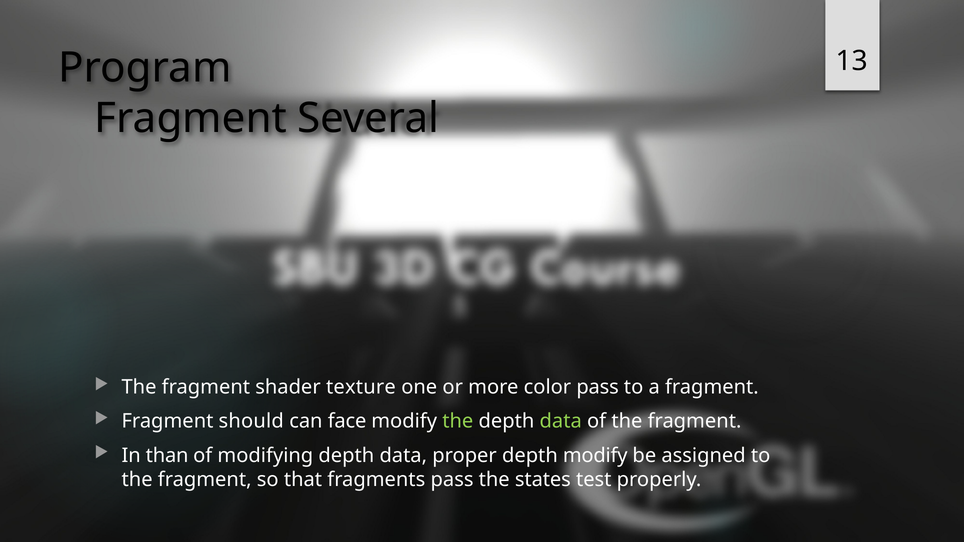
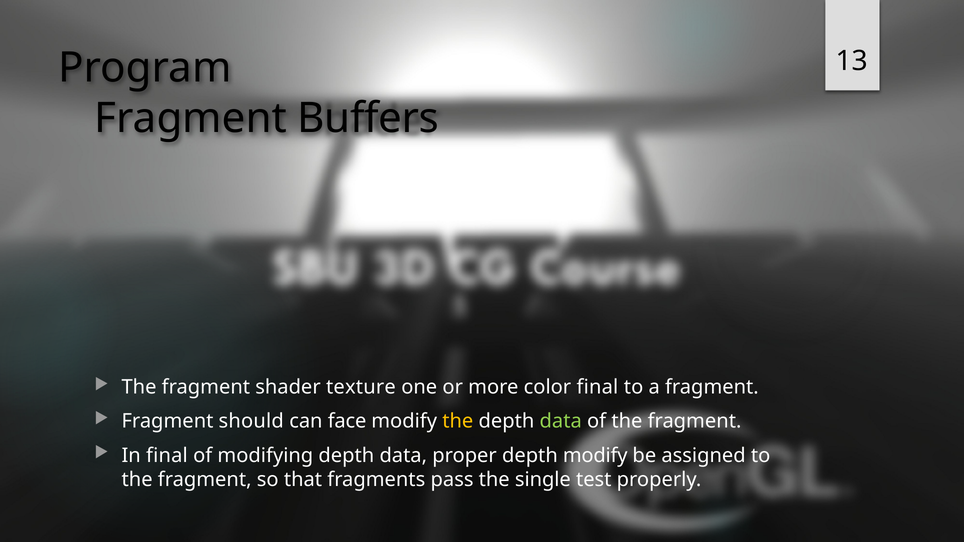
Several: Several -> Buffers
color pass: pass -> final
the at (458, 421) colour: light green -> yellow
In than: than -> final
states: states -> single
